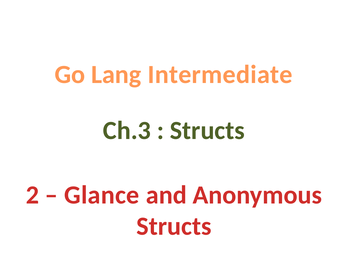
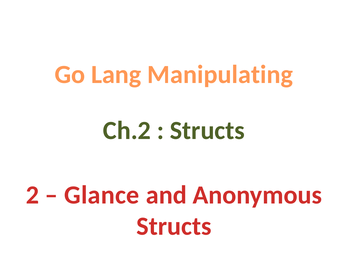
Intermediate: Intermediate -> Manipulating
Ch.3: Ch.3 -> Ch.2
